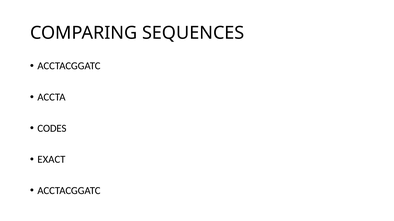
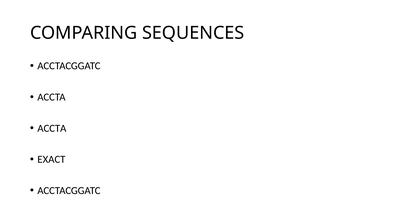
CODES at (52, 129): CODES -> ACCTA
